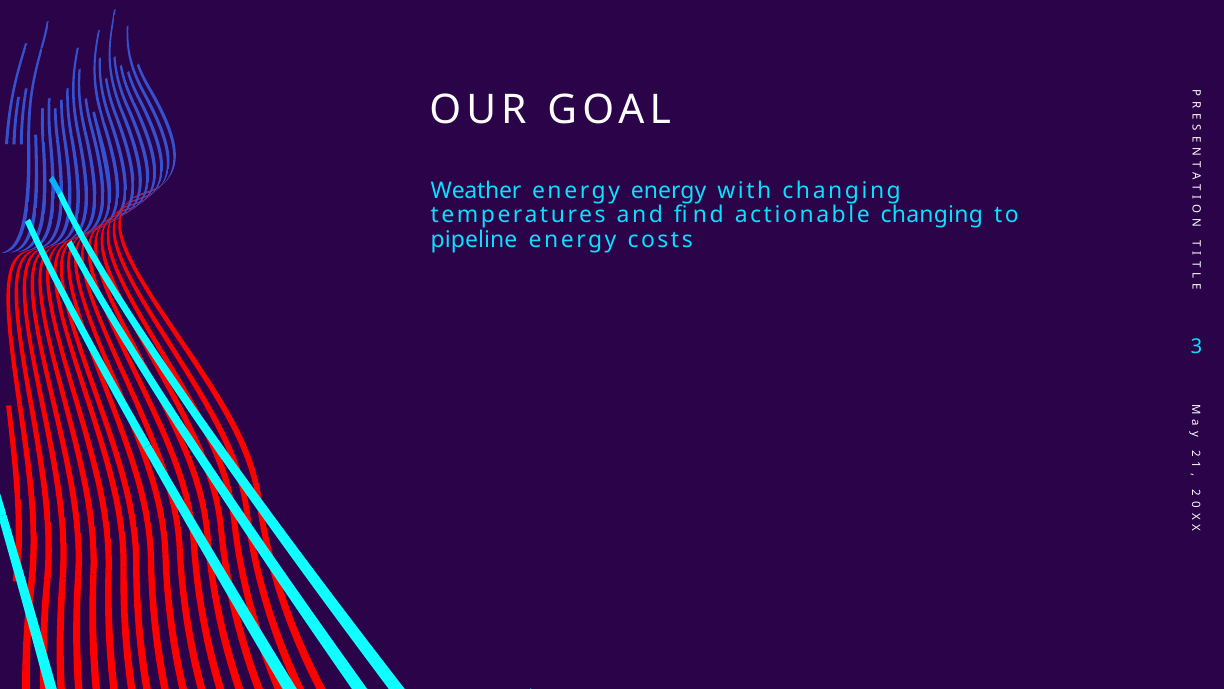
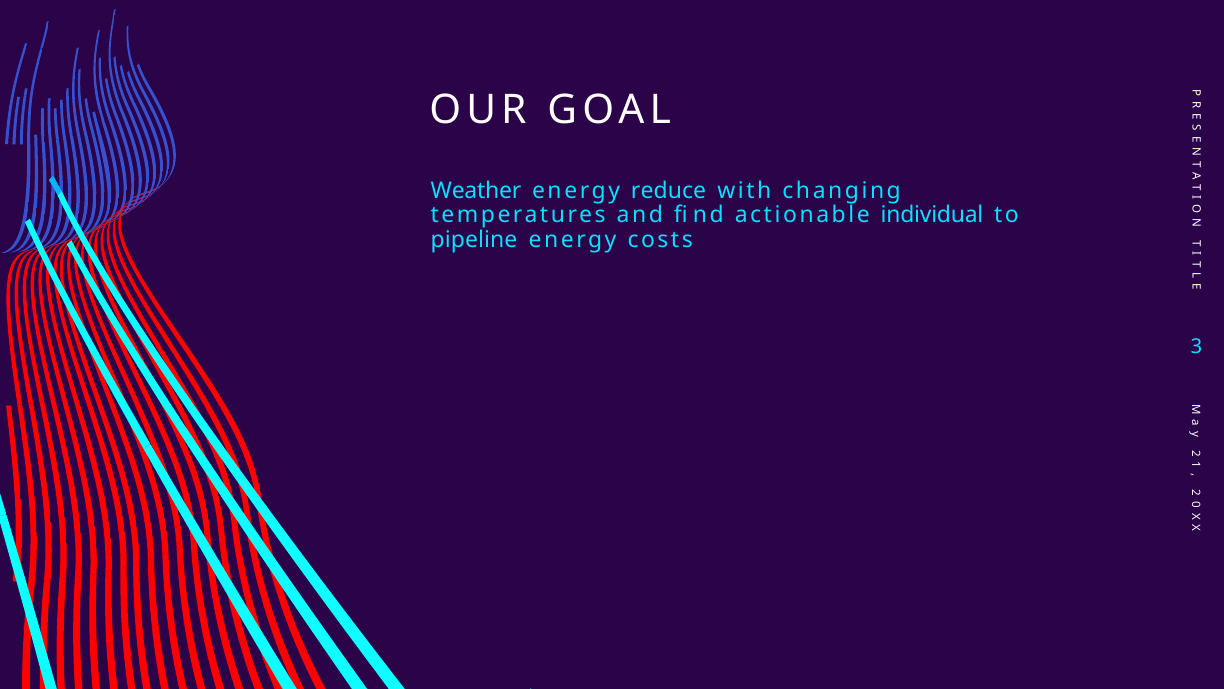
energy energy: energy -> reduce
actionable changing: changing -> individual
